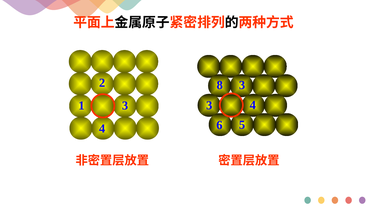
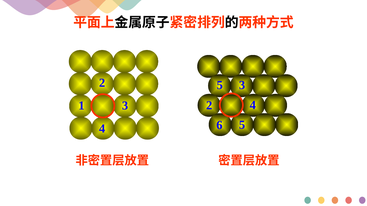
2 8: 8 -> 5
1 3: 3 -> 2
